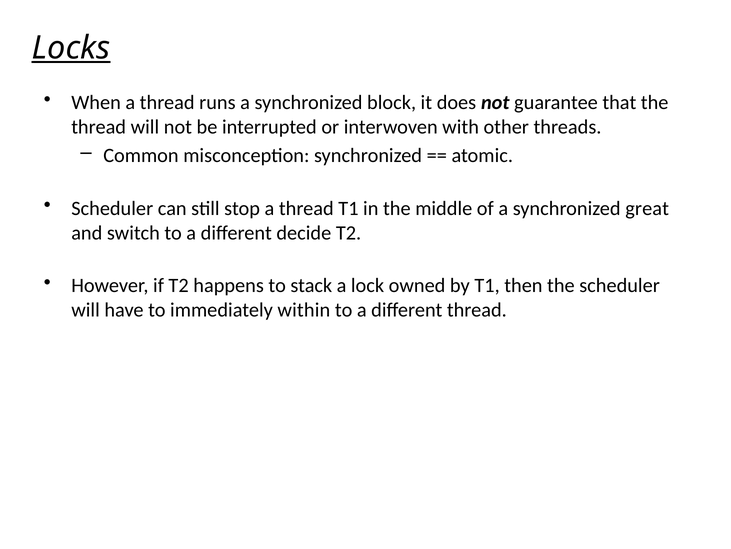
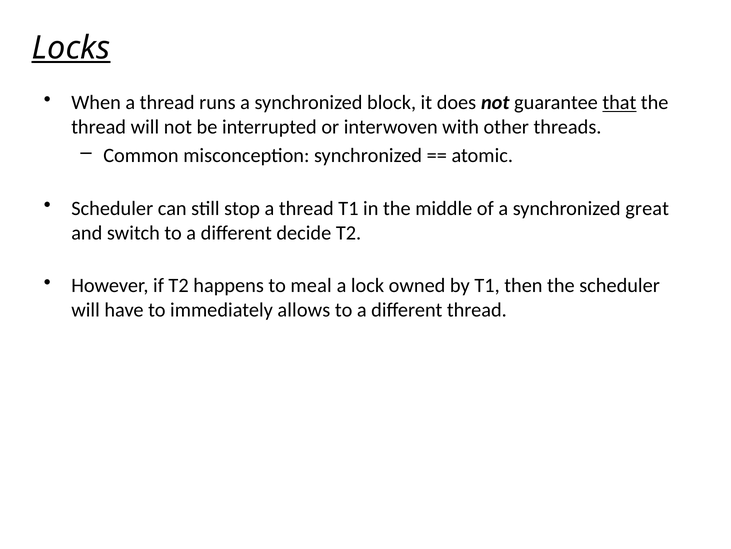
that underline: none -> present
stack: stack -> meal
within: within -> allows
